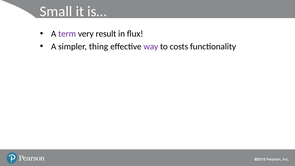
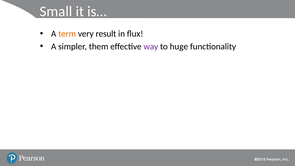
term colour: purple -> orange
thing: thing -> them
costs: costs -> huge
